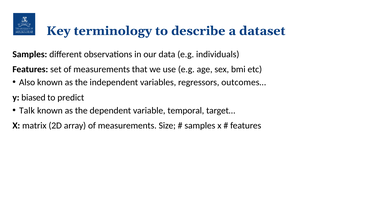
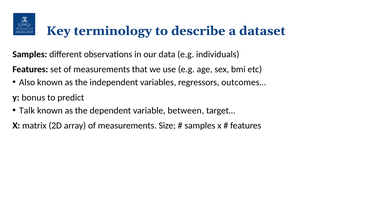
biased: biased -> bonus
temporal: temporal -> between
